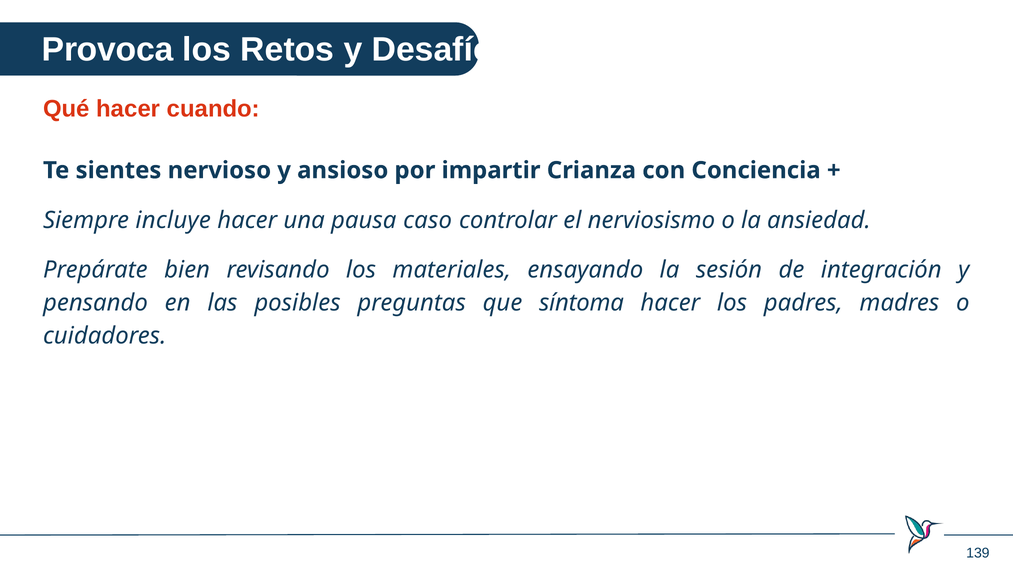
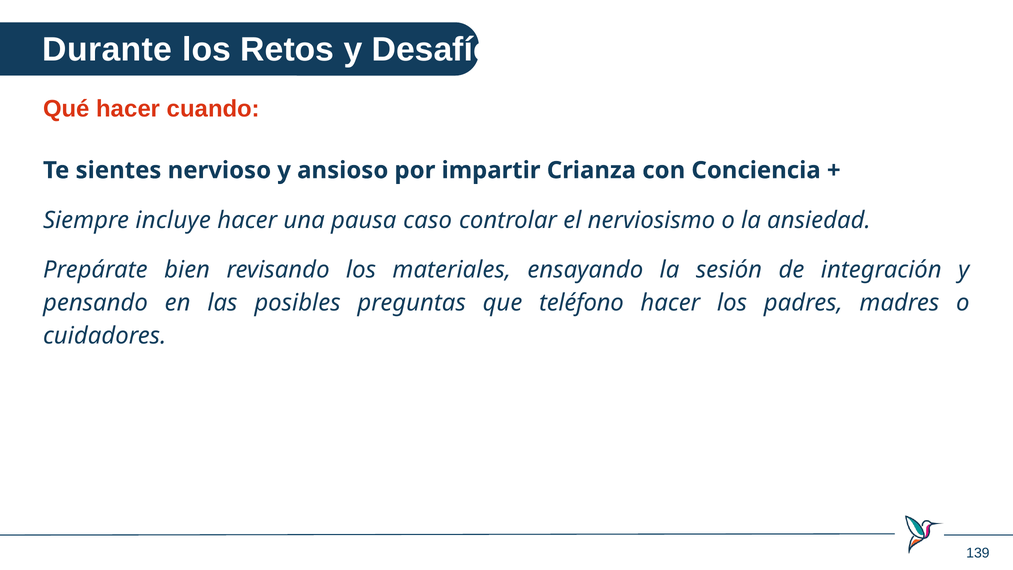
Provoca: Provoca -> Durante
síntoma: síntoma -> teléfono
